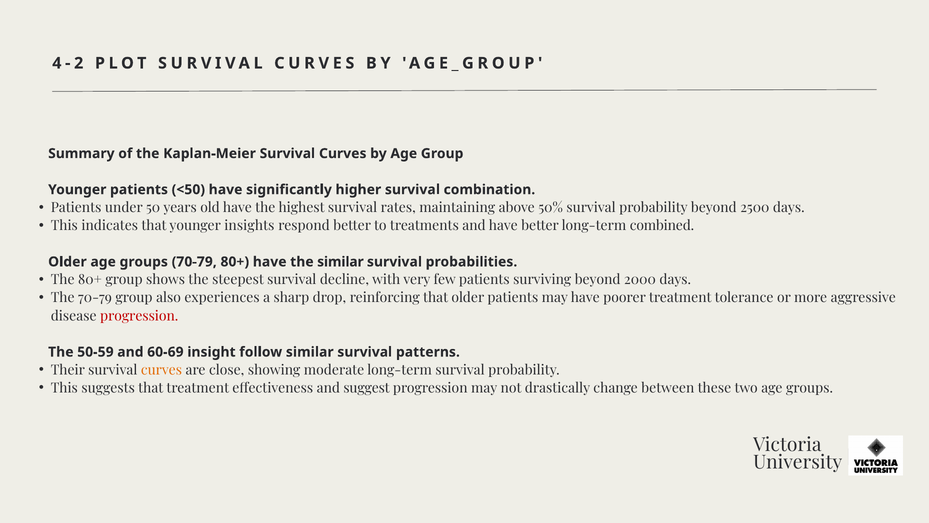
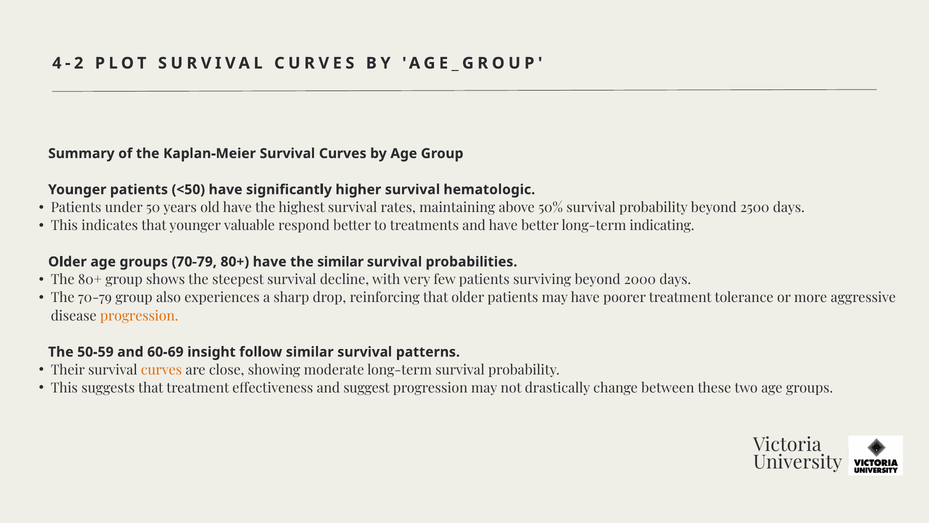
combination: combination -> hematologic
insights: insights -> valuable
combined: combined -> indicating
progression at (139, 316) colour: red -> orange
